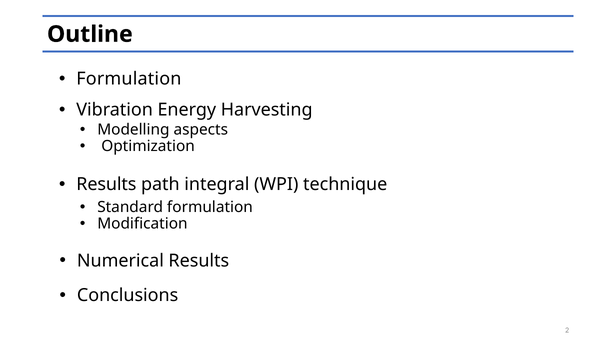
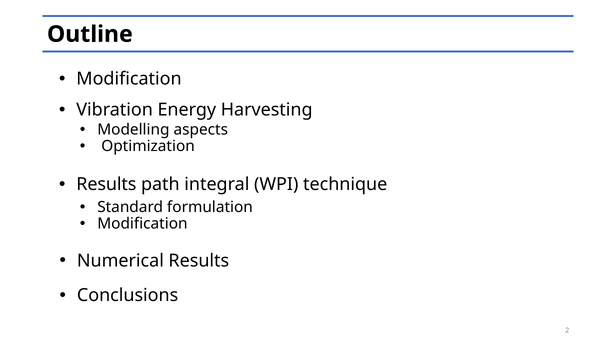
Formulation at (129, 79): Formulation -> Modification
